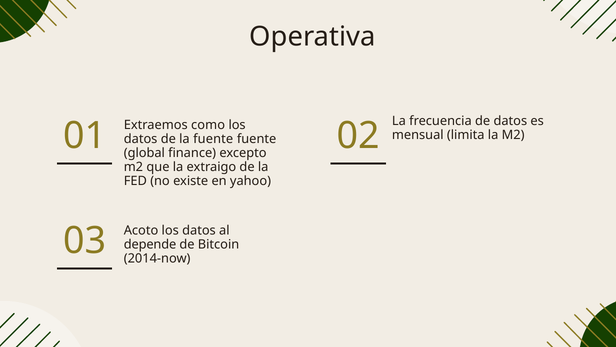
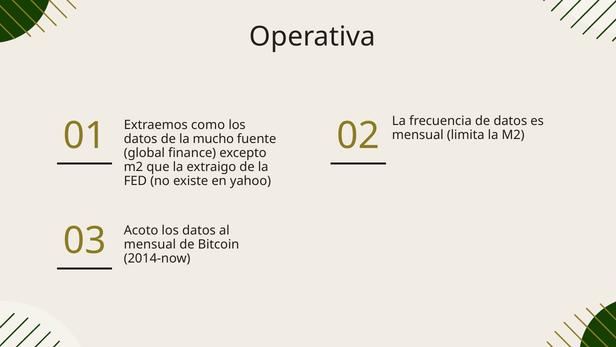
la fuente: fuente -> mucho
depende at (150, 244): depende -> mensual
